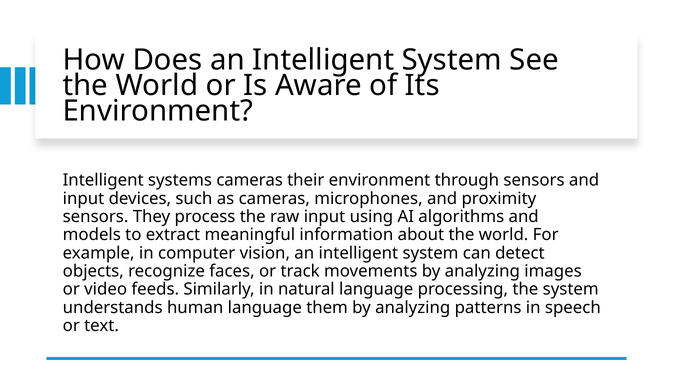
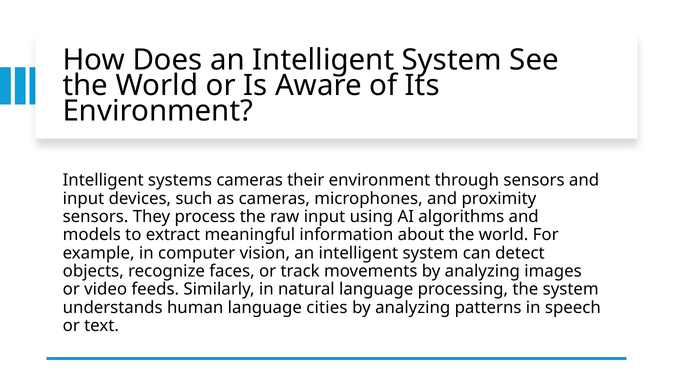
them: them -> cities
